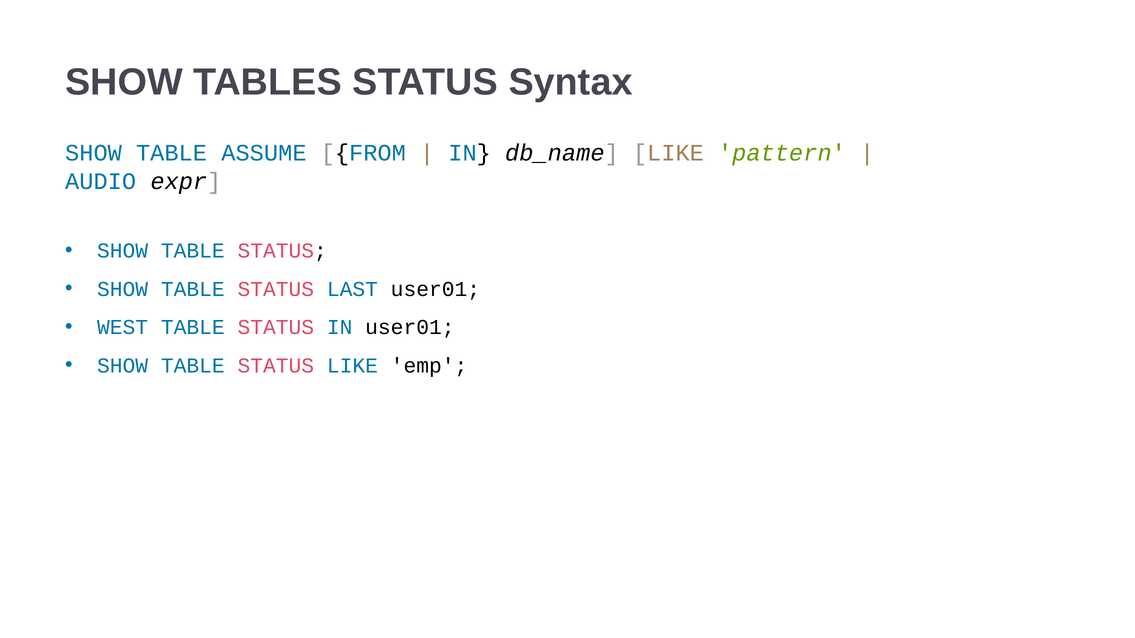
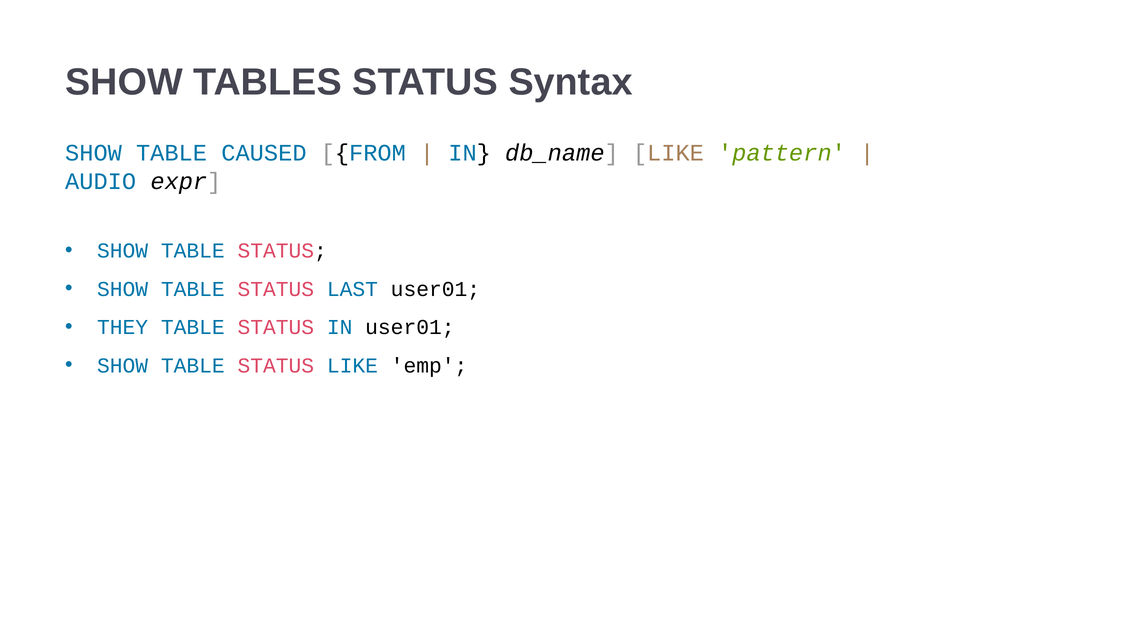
ASSUME: ASSUME -> CAUSED
WEST: WEST -> THEY
